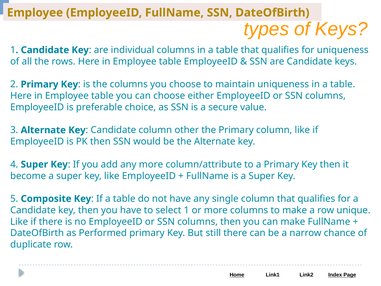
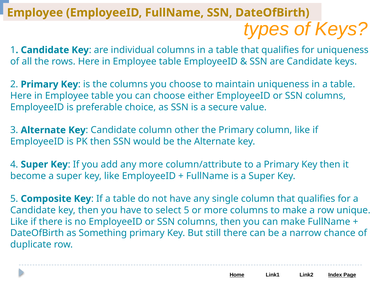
select 1: 1 -> 5
Performed: Performed -> Something
